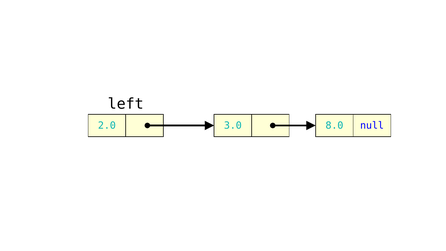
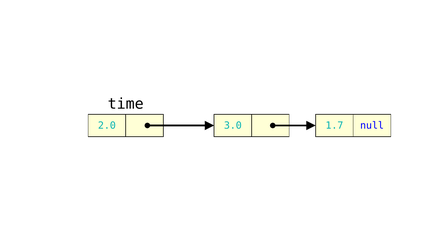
left: left -> time
8.0: 8.0 -> 1.7
